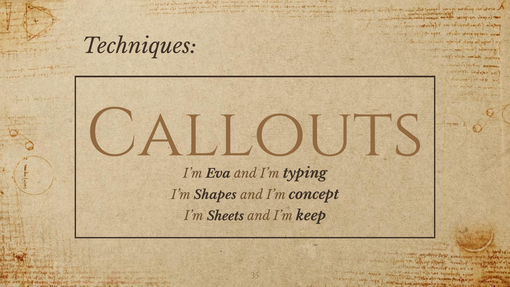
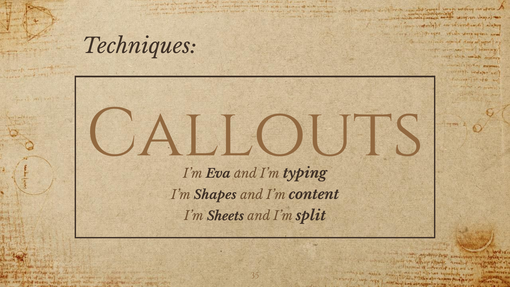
concept: concept -> content
keep: keep -> split
